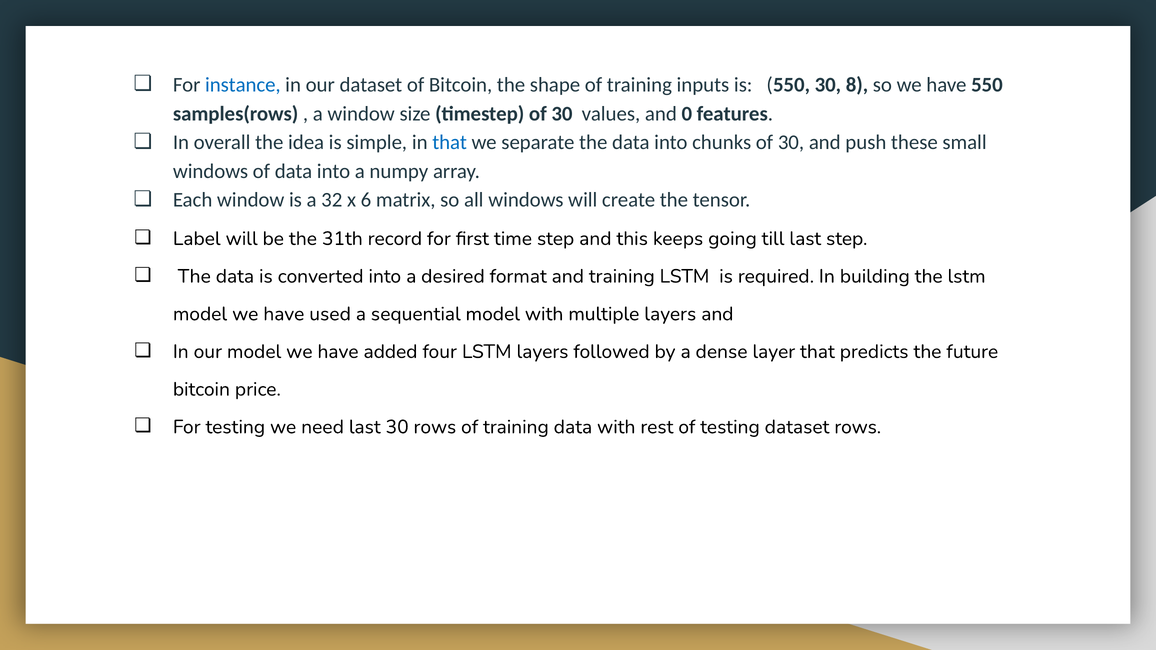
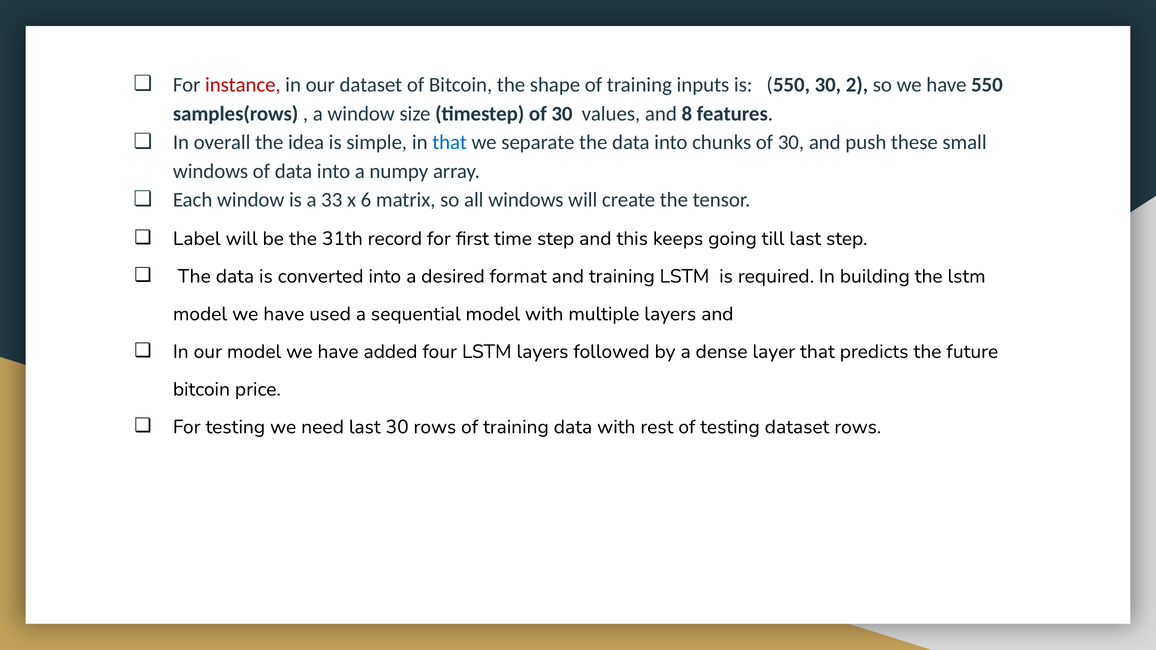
instance colour: blue -> red
8: 8 -> 2
0: 0 -> 8
32: 32 -> 33
